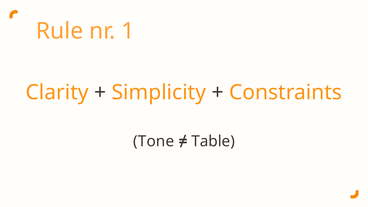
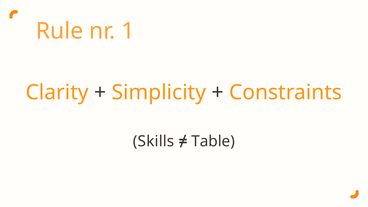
Tone: Tone -> Skills
